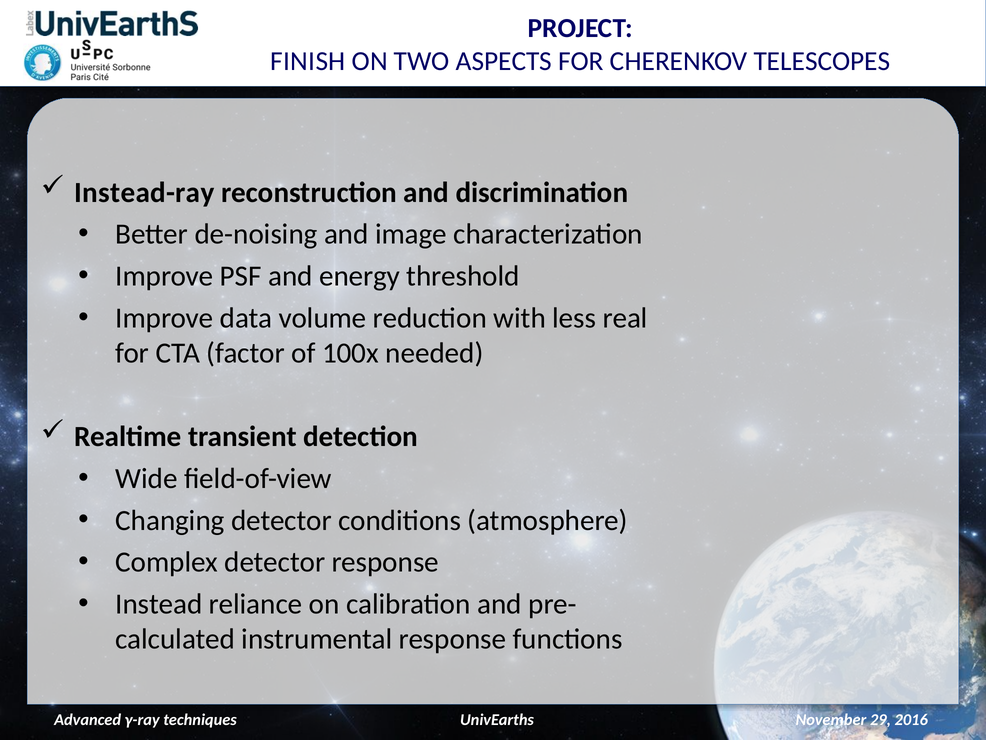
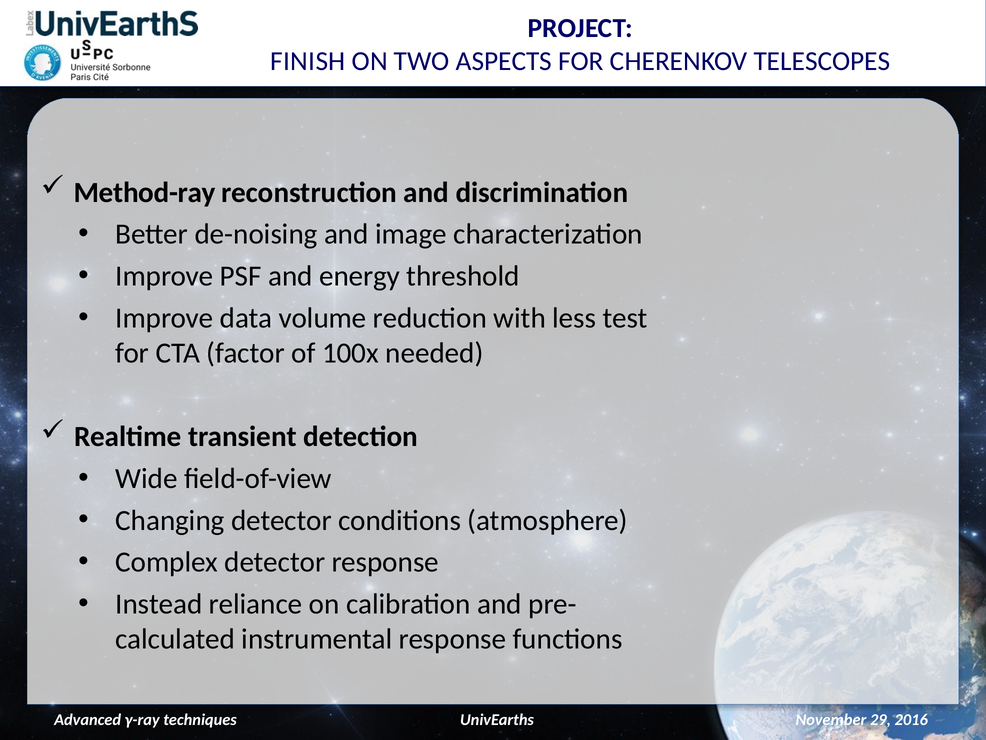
Instead-ray: Instead-ray -> Method-ray
real: real -> test
